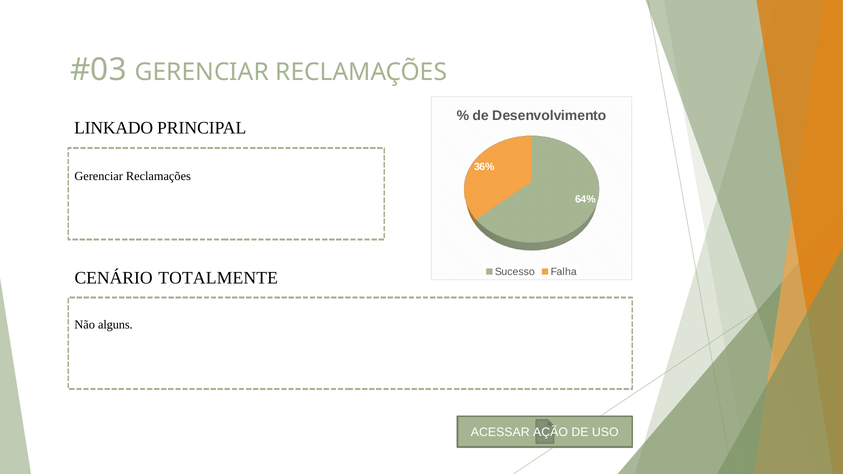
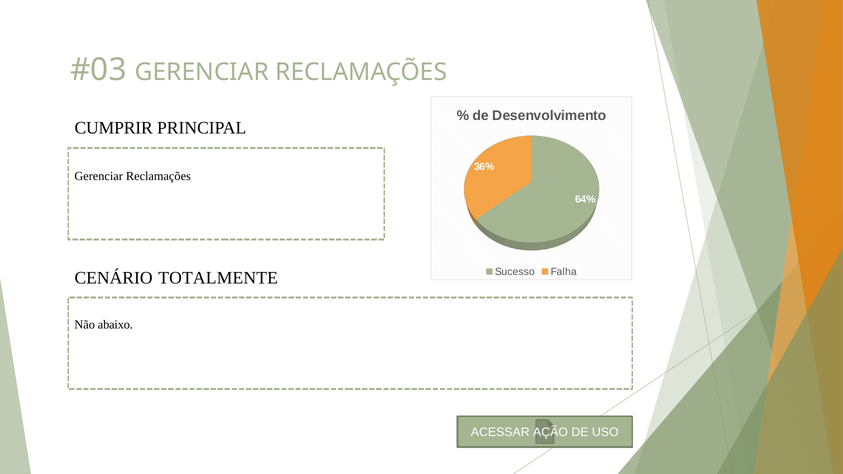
LINKADO: LINKADO -> CUMPRIR
alguns: alguns -> abaixo
